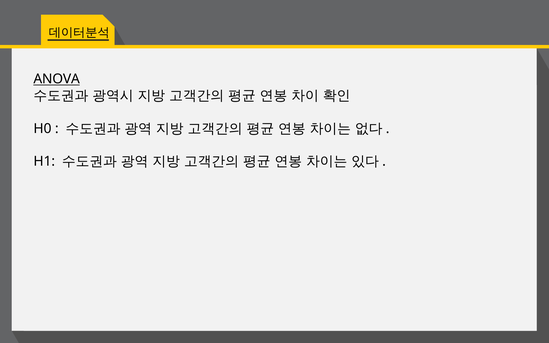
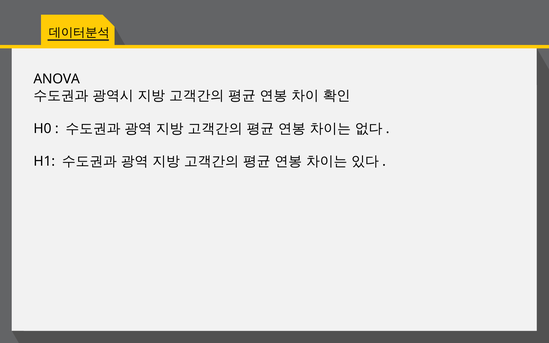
ANOVA underline: present -> none
